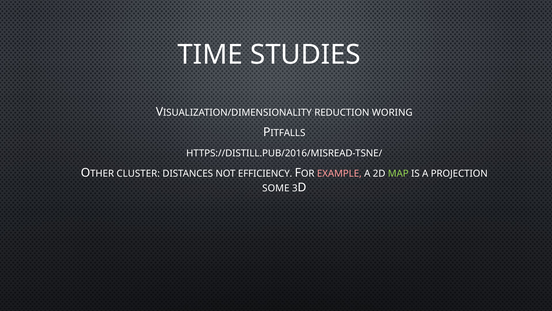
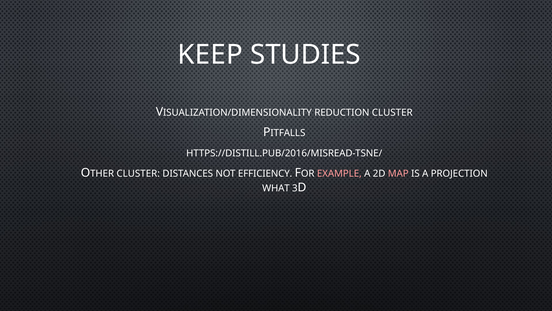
TIME: TIME -> KEEP
REDUCTION WORING: WORING -> CLUSTER
MAP colour: light green -> pink
SOME: SOME -> WHAT
